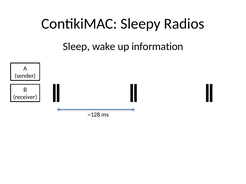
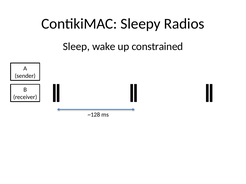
information: information -> constrained
